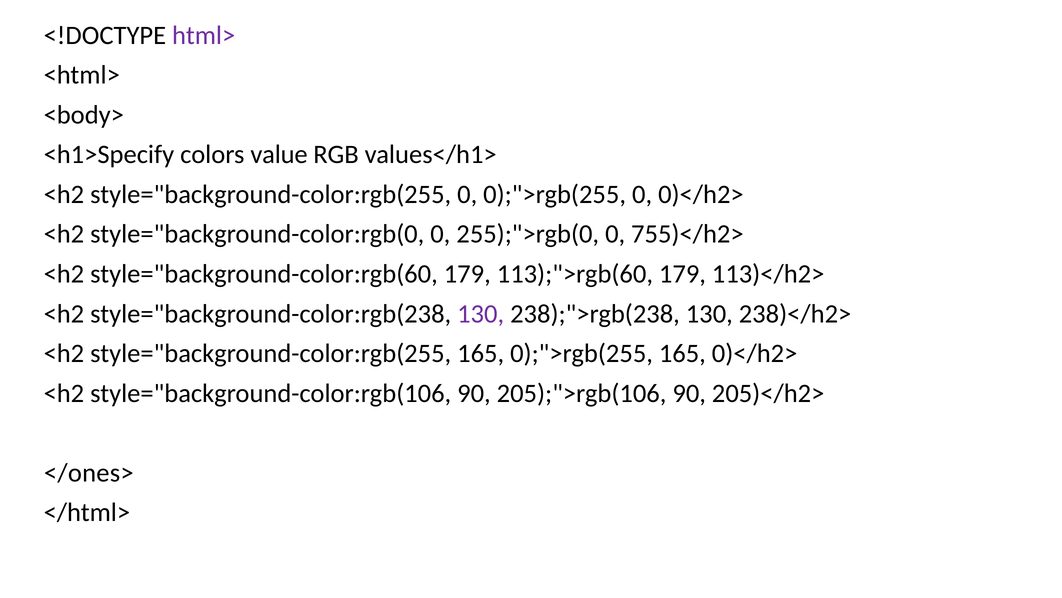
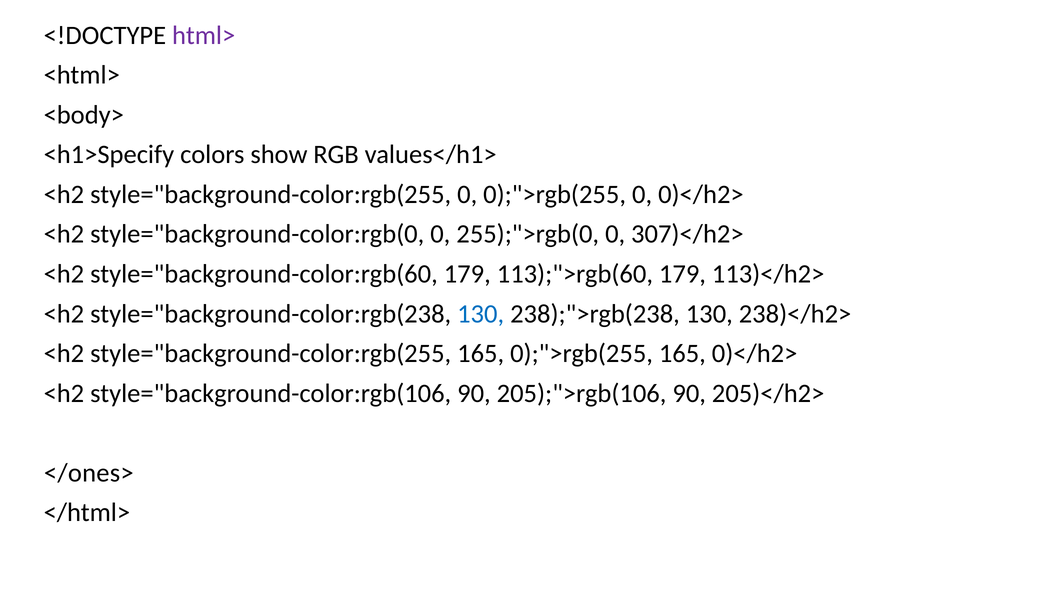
value: value -> show
755)</h2>: 755)</h2> -> 307)</h2>
130 at (481, 313) colour: purple -> blue
